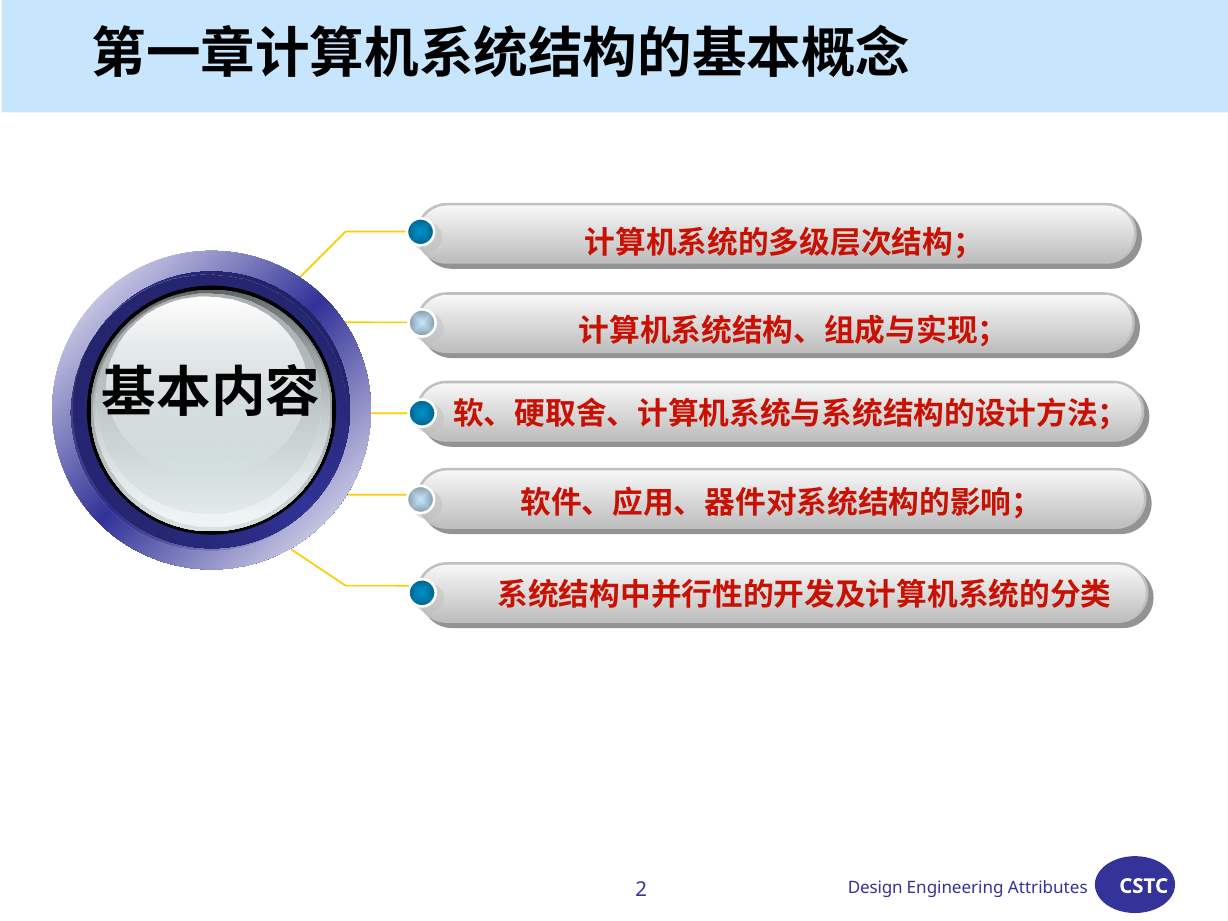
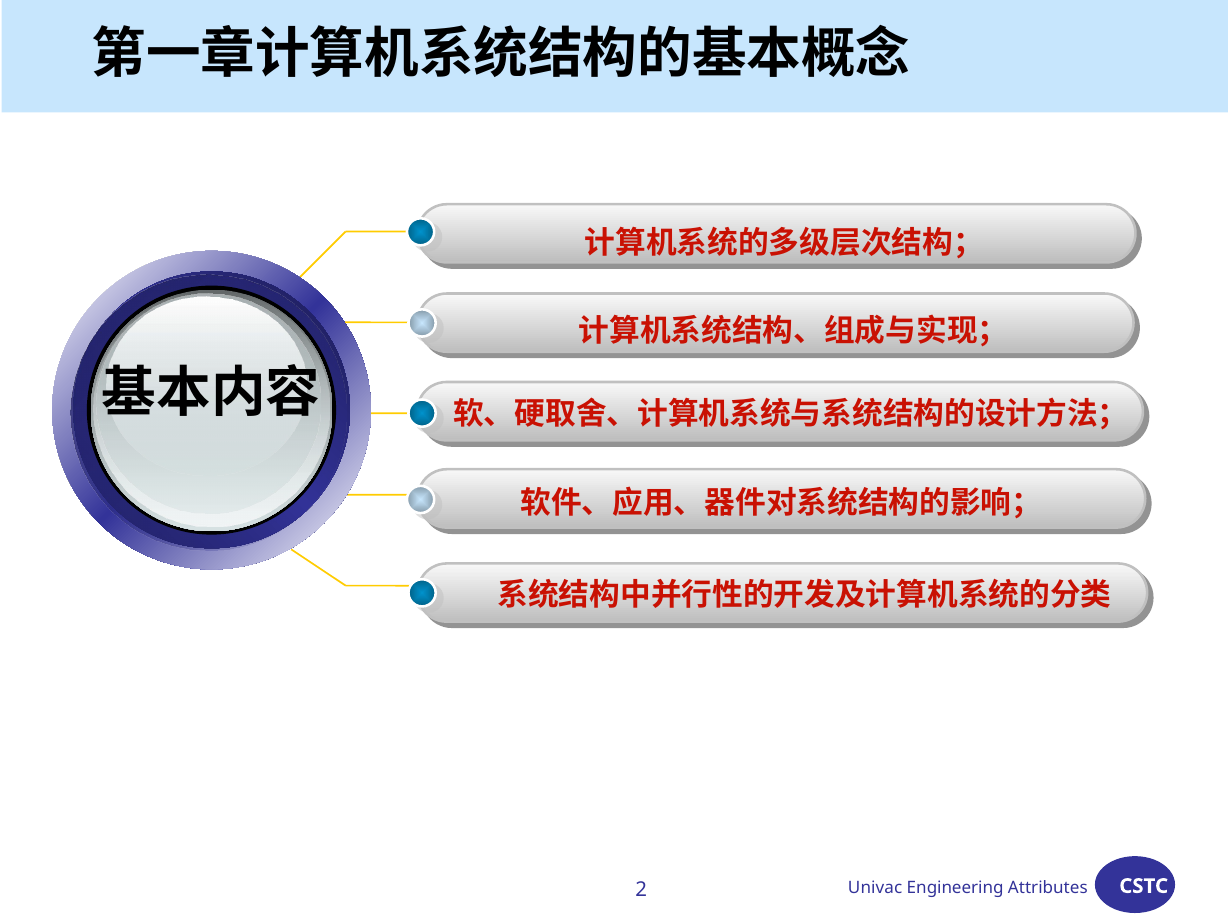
Design: Design -> Univac
